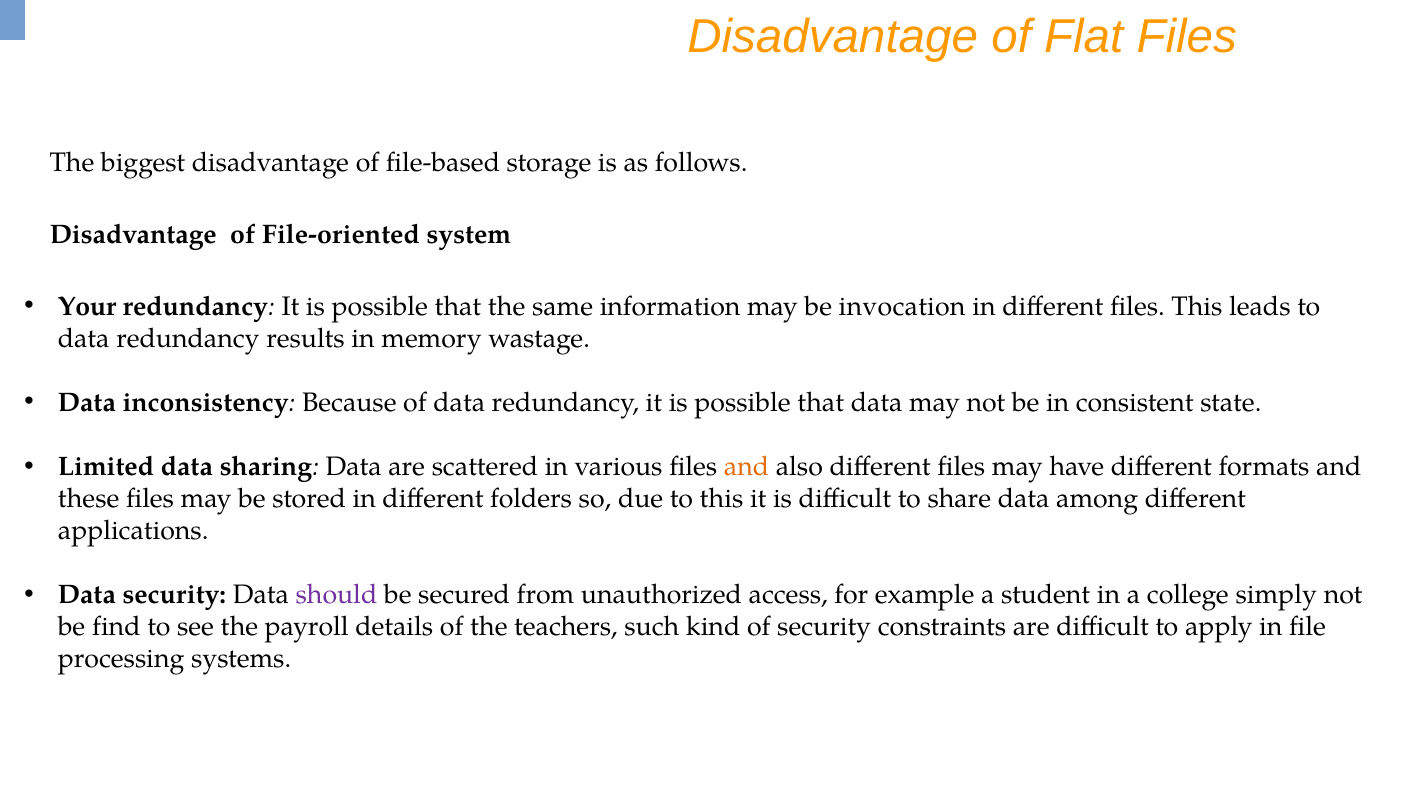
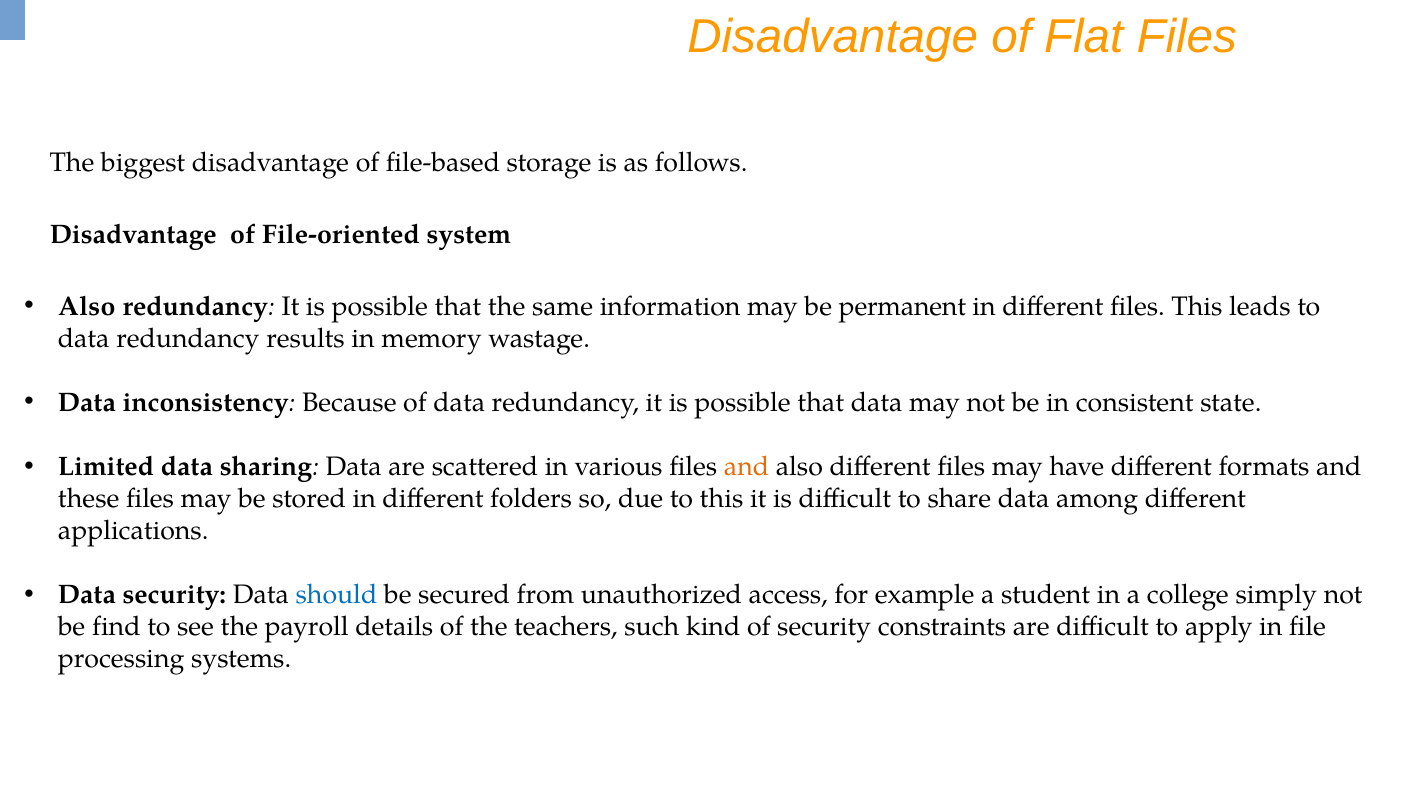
Your at (87, 306): Your -> Also
invocation: invocation -> permanent
should colour: purple -> blue
